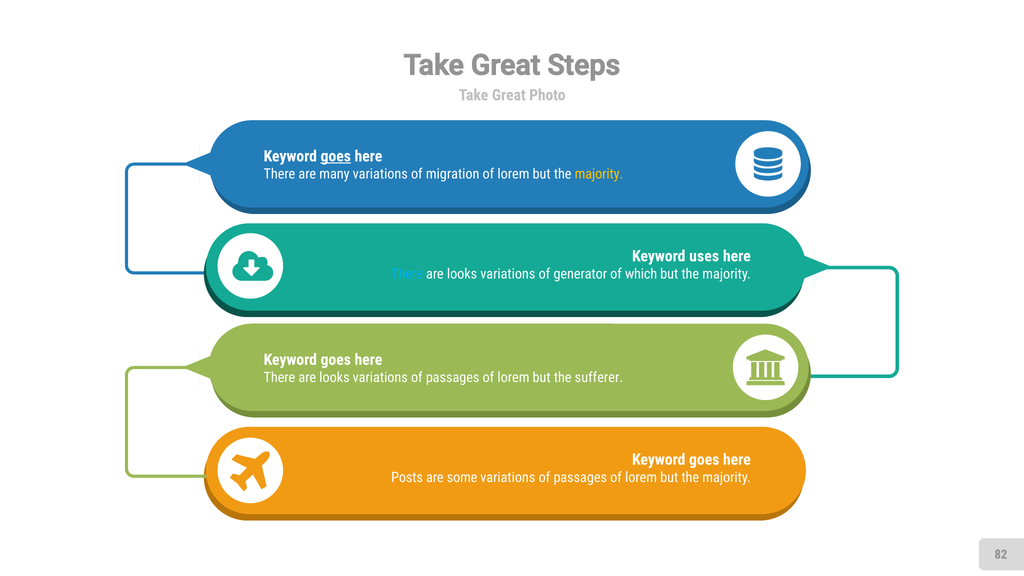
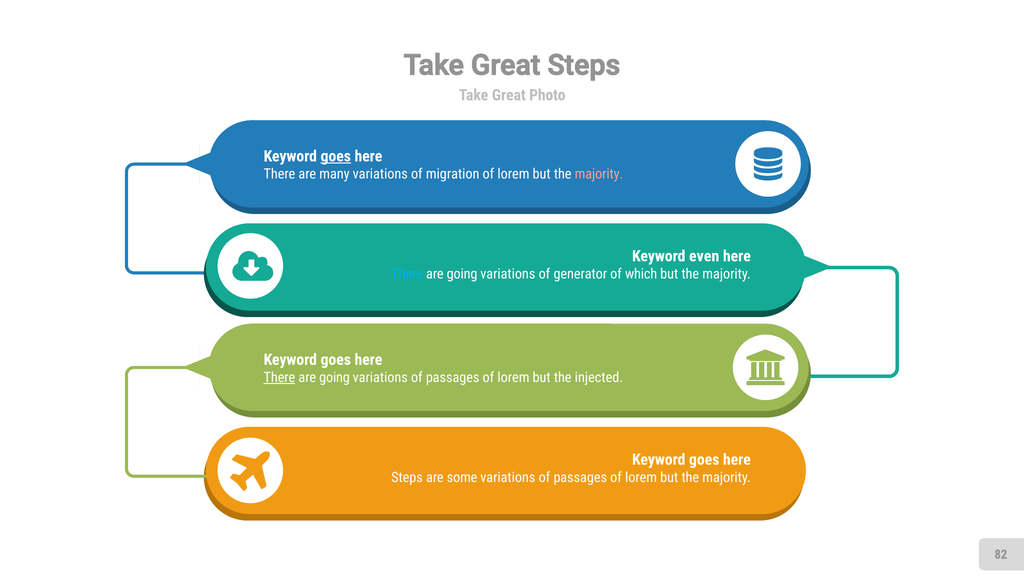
majority at (599, 174) colour: yellow -> pink
uses: uses -> even
looks at (462, 274): looks -> going
There at (279, 377) underline: none -> present
looks at (334, 377): looks -> going
sufferer: sufferer -> injected
Posts at (407, 477): Posts -> Steps
